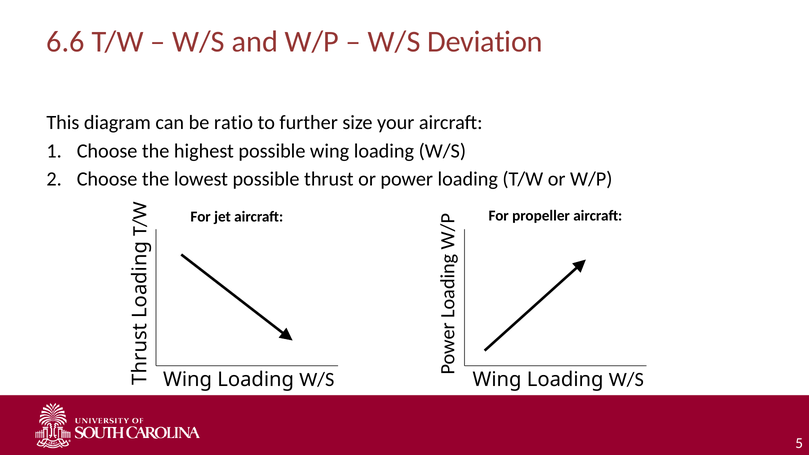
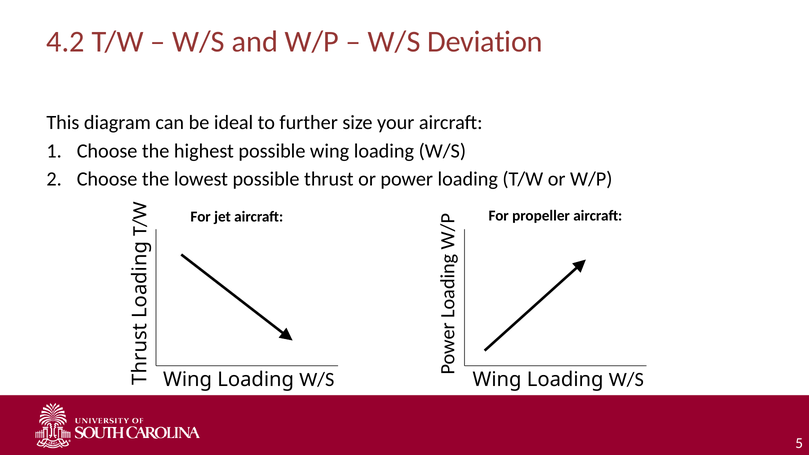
6.6: 6.6 -> 4.2
ratio: ratio -> ideal
